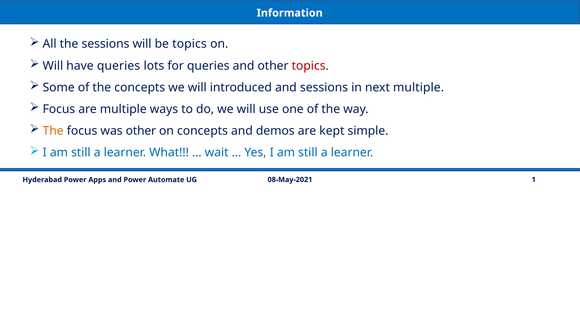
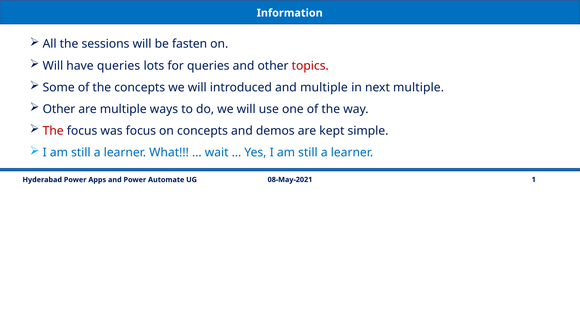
be topics: topics -> fasten
and sessions: sessions -> multiple
Focus at (59, 109): Focus -> Other
The at (53, 131) colour: orange -> red
was other: other -> focus
